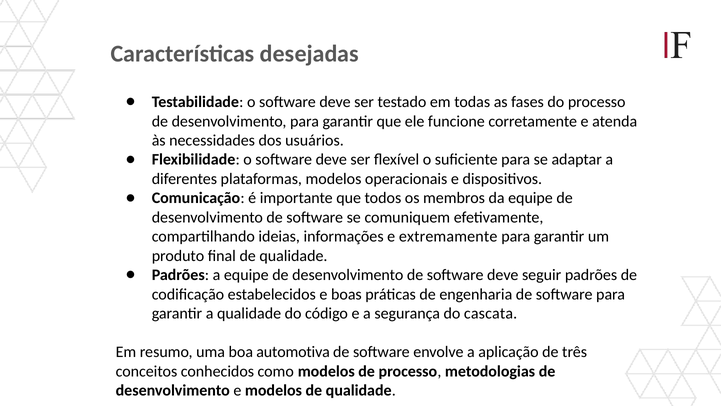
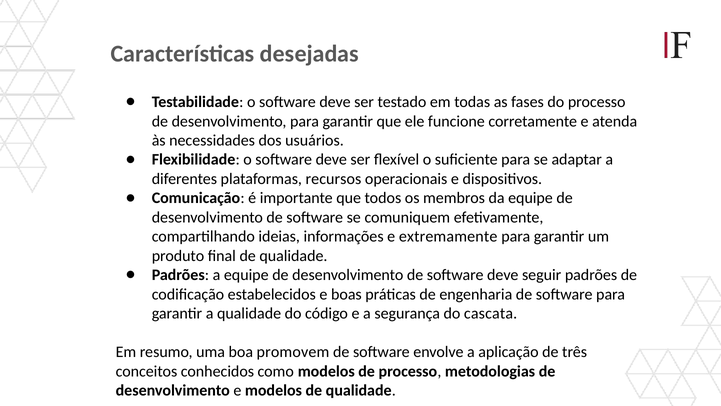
plataformas modelos: modelos -> recursos
automotiva: automotiva -> promovem
